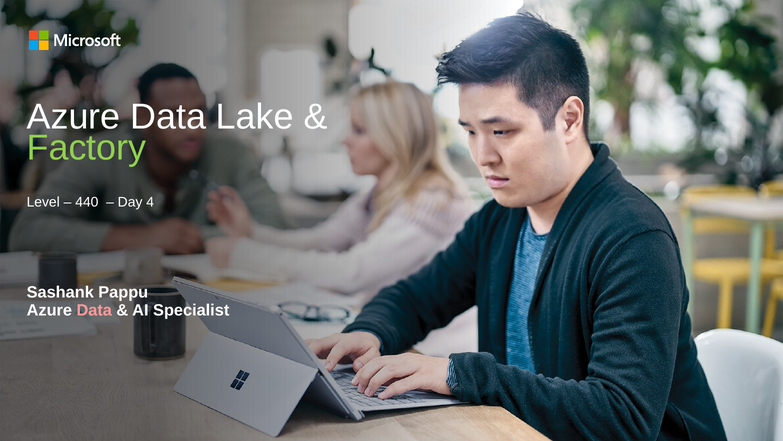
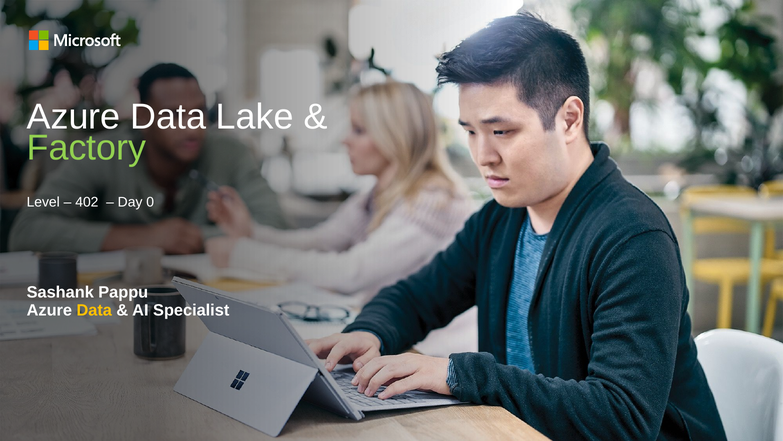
440: 440 -> 402
4: 4 -> 0
Data at (94, 310) colour: pink -> yellow
